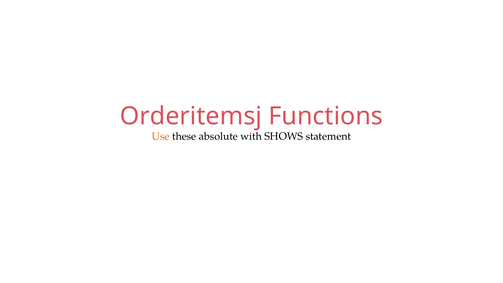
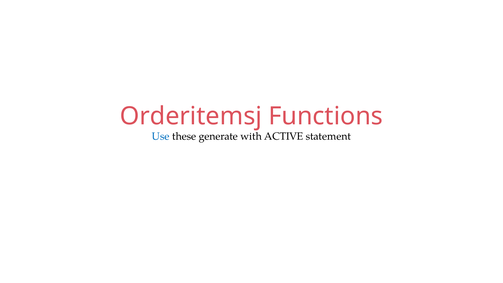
Use colour: orange -> blue
absolute: absolute -> generate
SHOWS: SHOWS -> ACTIVE
